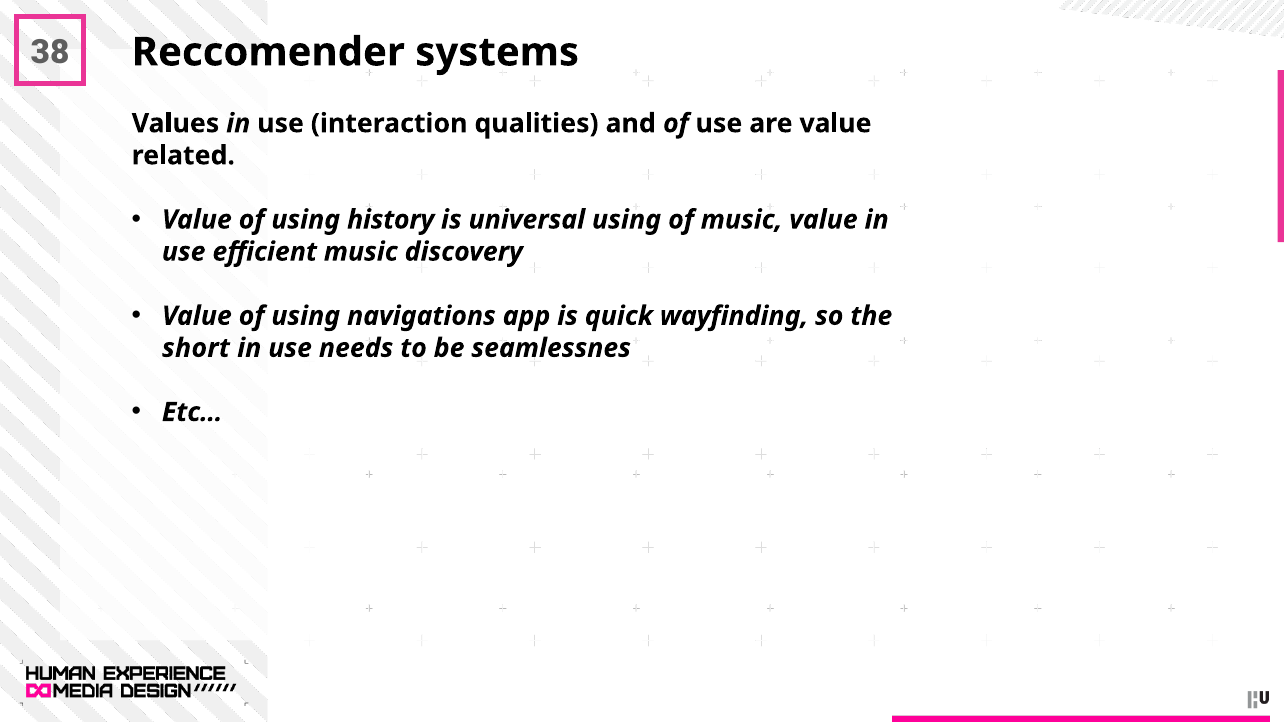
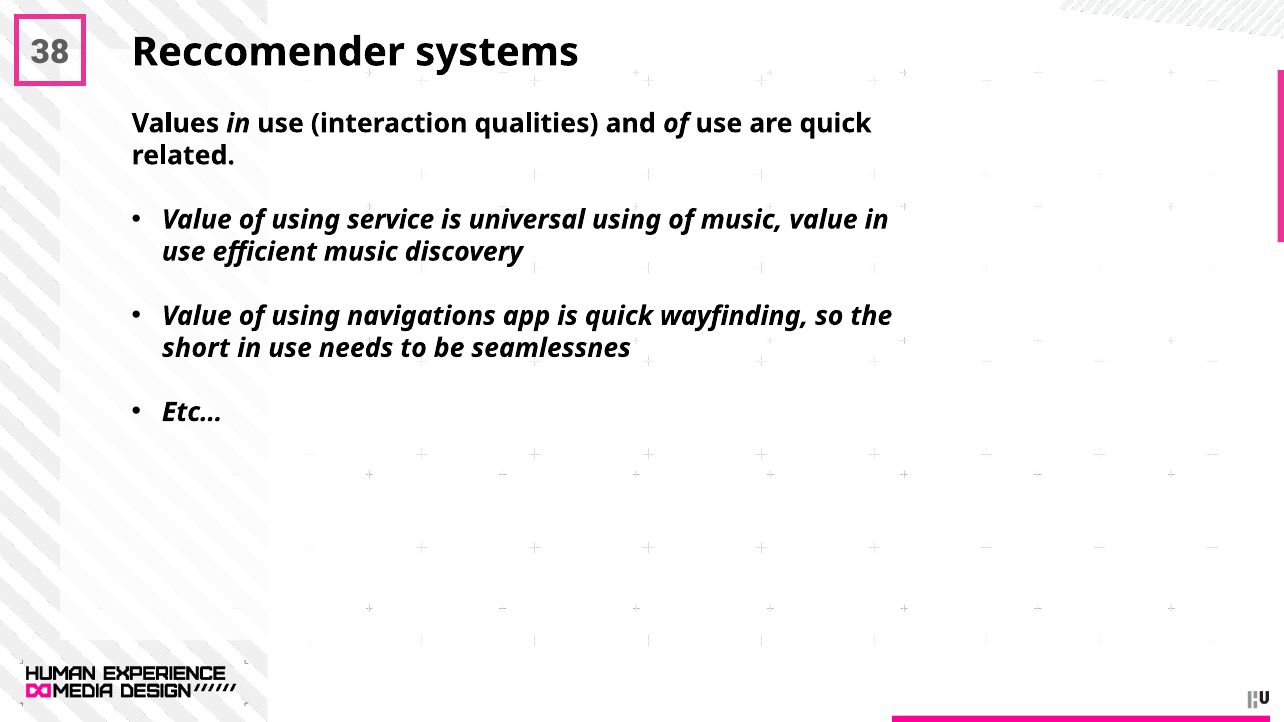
are value: value -> quick
history: history -> service
